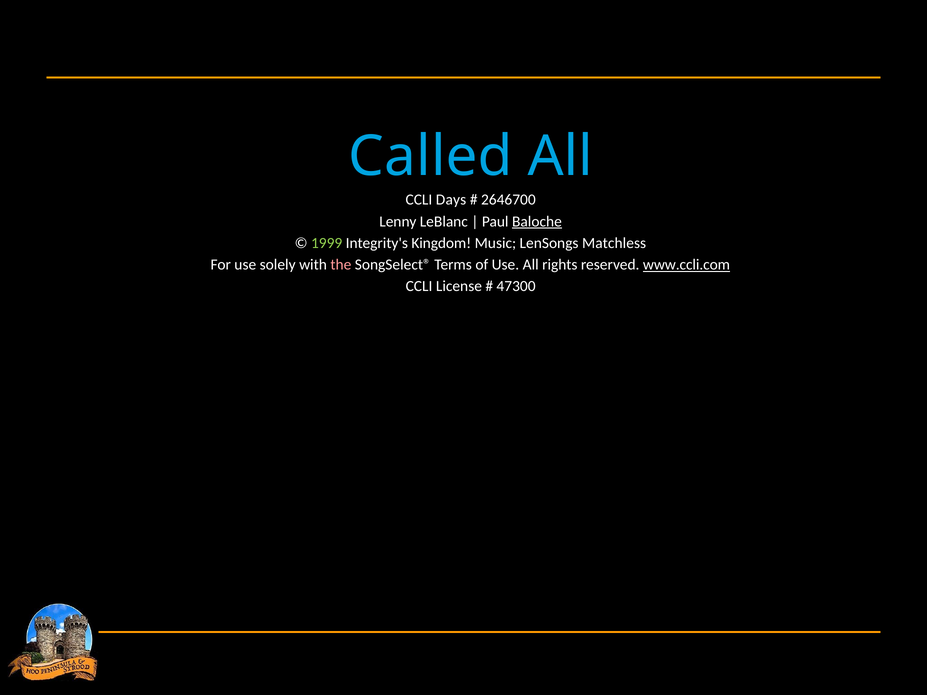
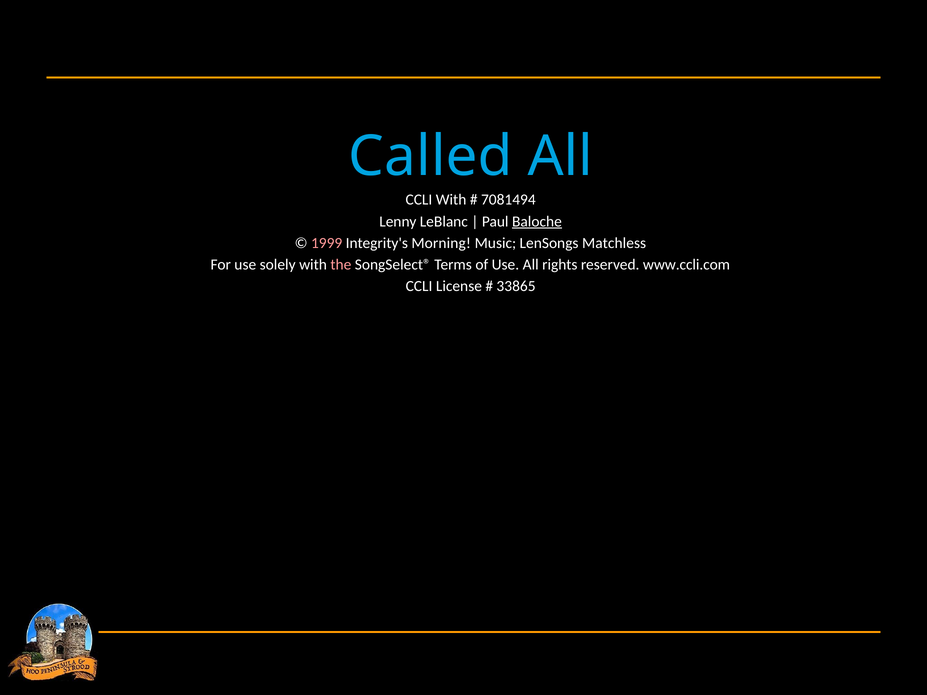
CCLI Days: Days -> With
2646700: 2646700 -> 7081494
1999 colour: light green -> pink
Kingdom: Kingdom -> Morning
www.ccli.com underline: present -> none
47300: 47300 -> 33865
